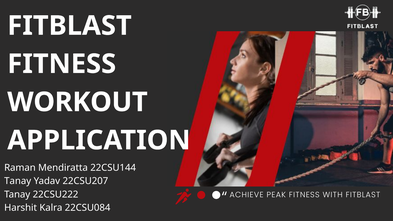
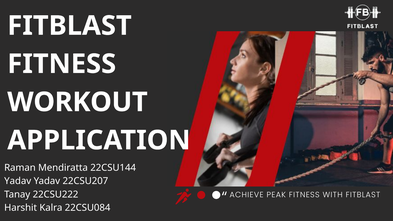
Tanay at (18, 181): Tanay -> Yadav
